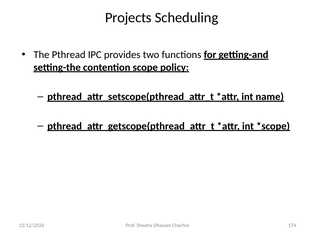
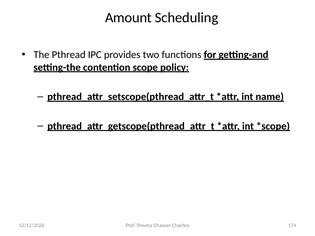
Projects: Projects -> Amount
